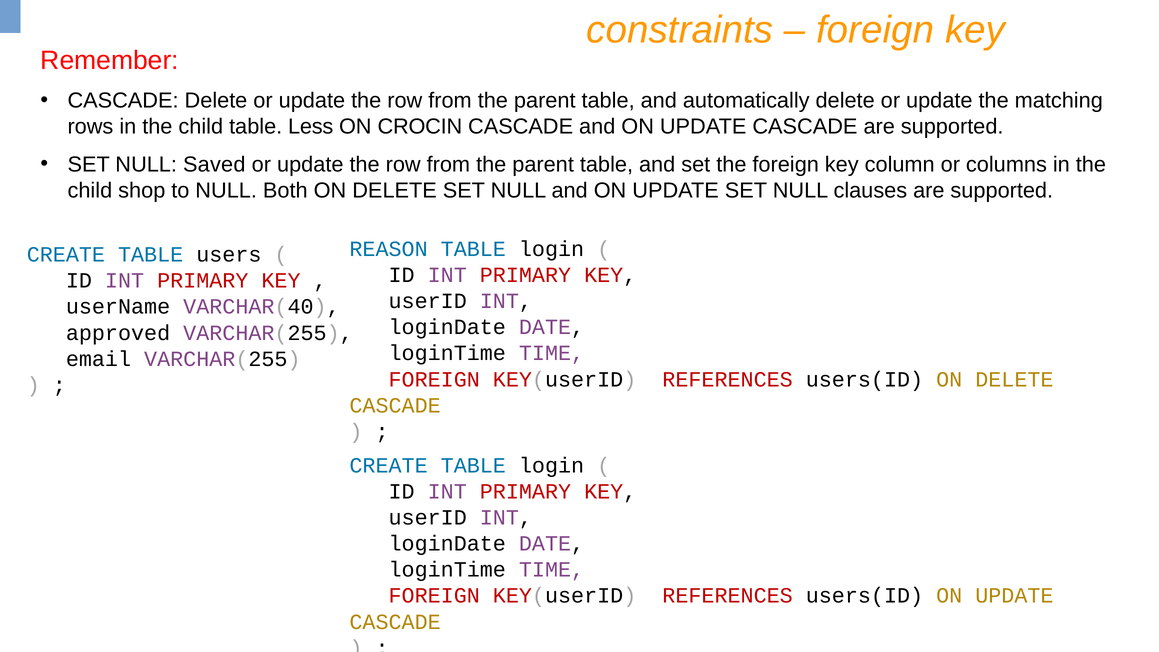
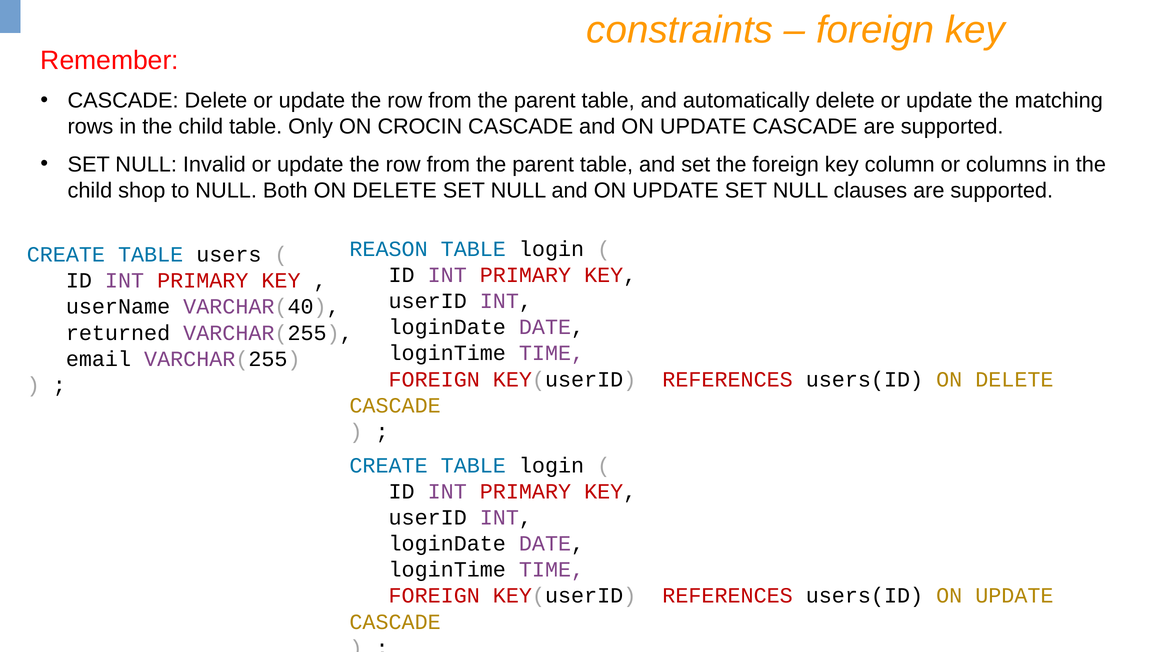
Less: Less -> Only
Saved: Saved -> Invalid
approved: approved -> returned
